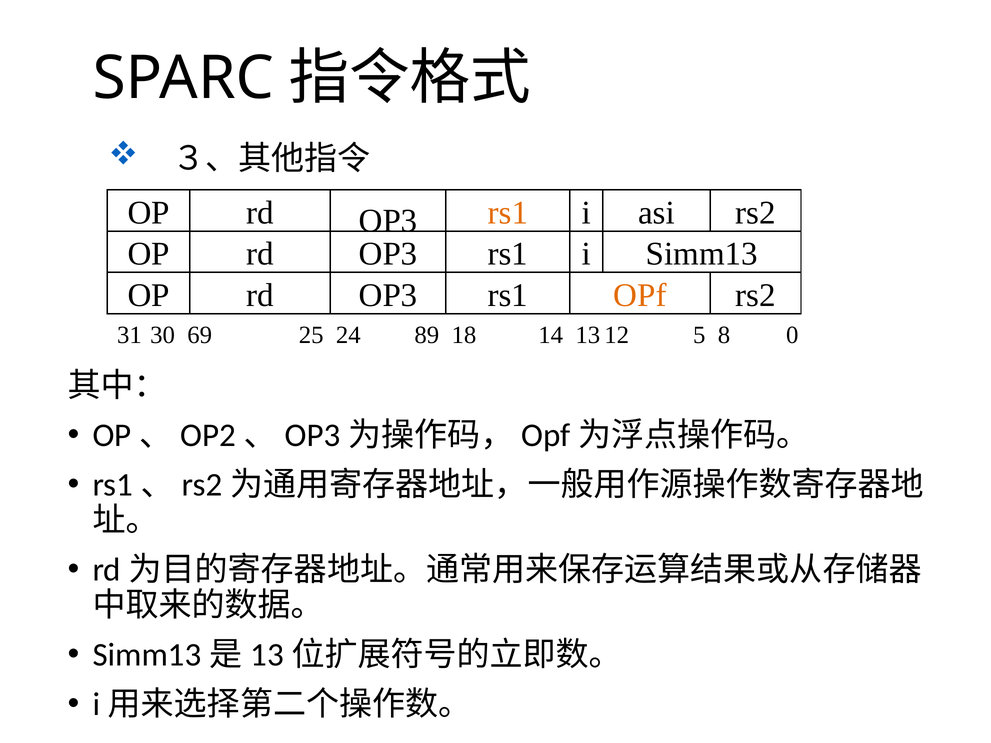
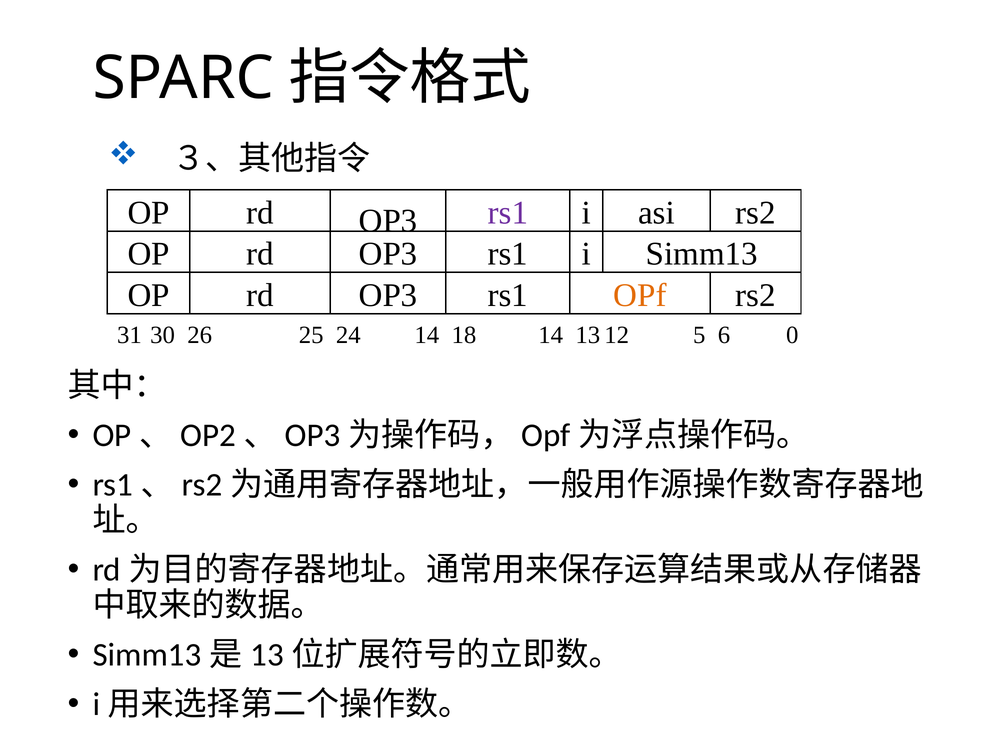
rs1 at (508, 213) colour: orange -> purple
69: 69 -> 26
24 89: 89 -> 14
8: 8 -> 6
